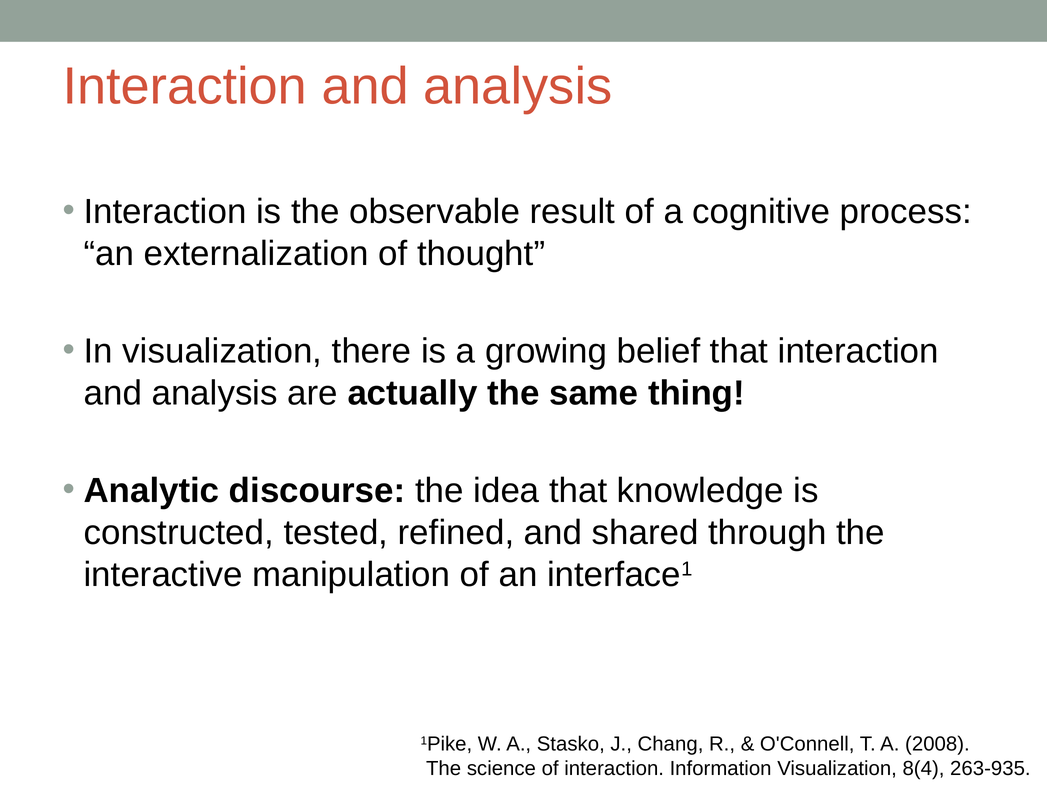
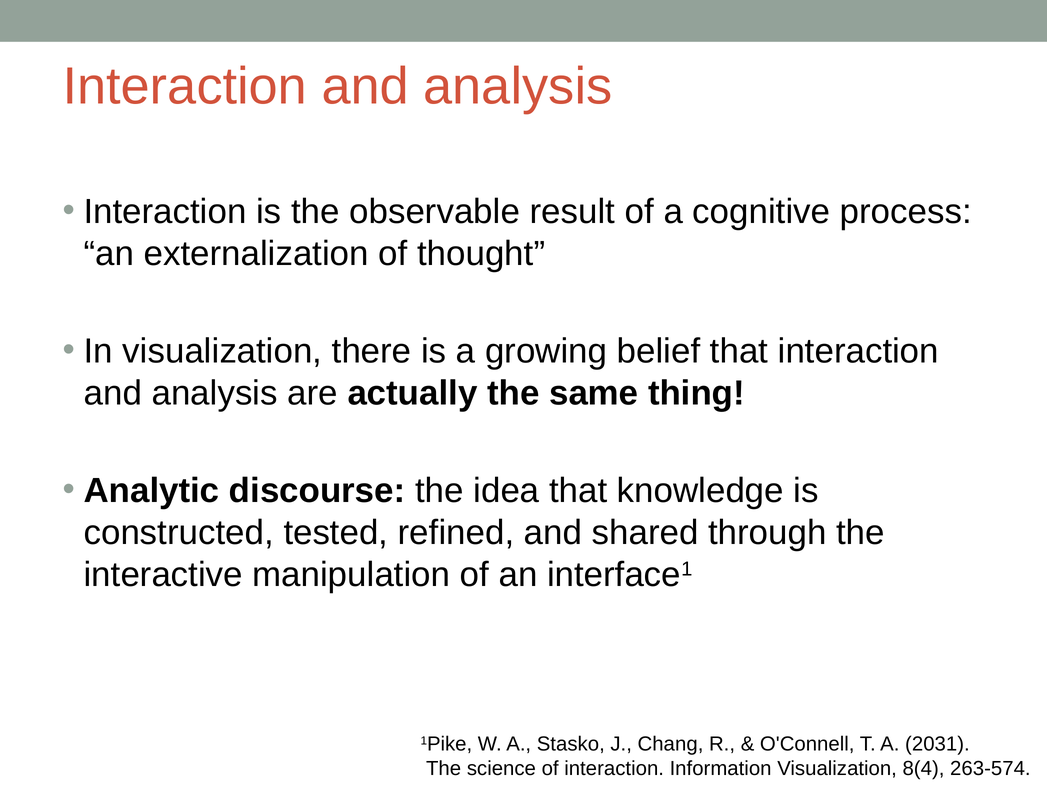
2008: 2008 -> 2031
263-935: 263-935 -> 263-574
